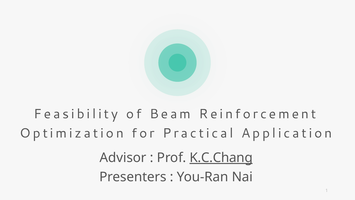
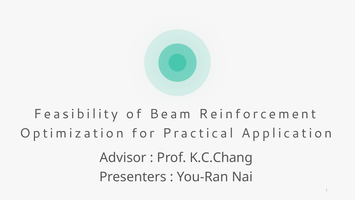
K.C.Chang underline: present -> none
